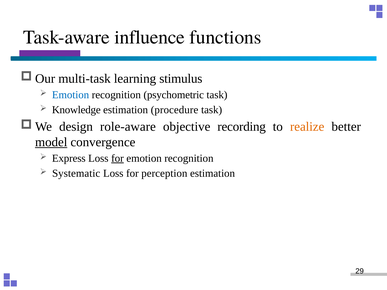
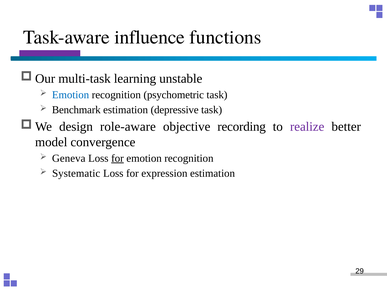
stimulus: stimulus -> unstable
Knowledge: Knowledge -> Benchmark
procedure: procedure -> depressive
realize colour: orange -> purple
model underline: present -> none
Express: Express -> Geneva
perception: perception -> expression
